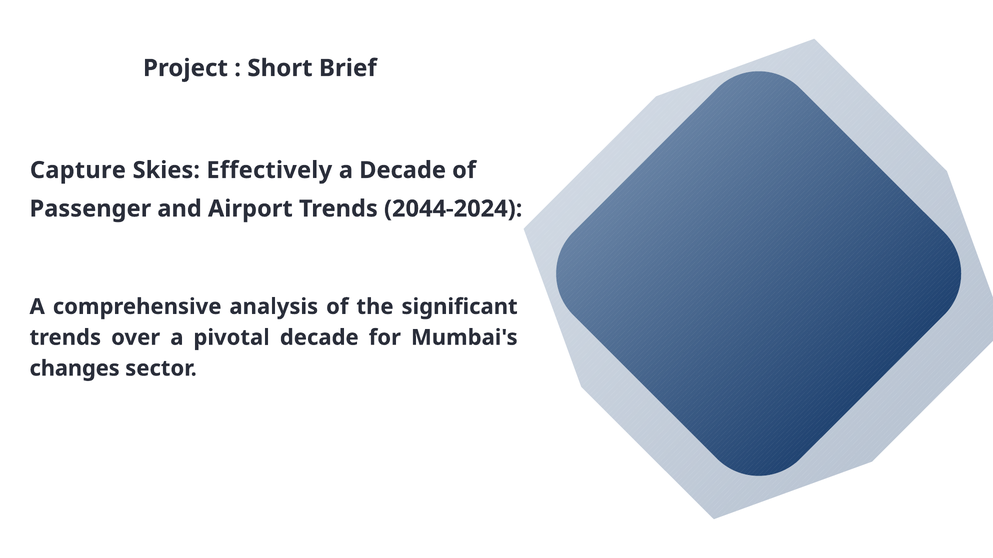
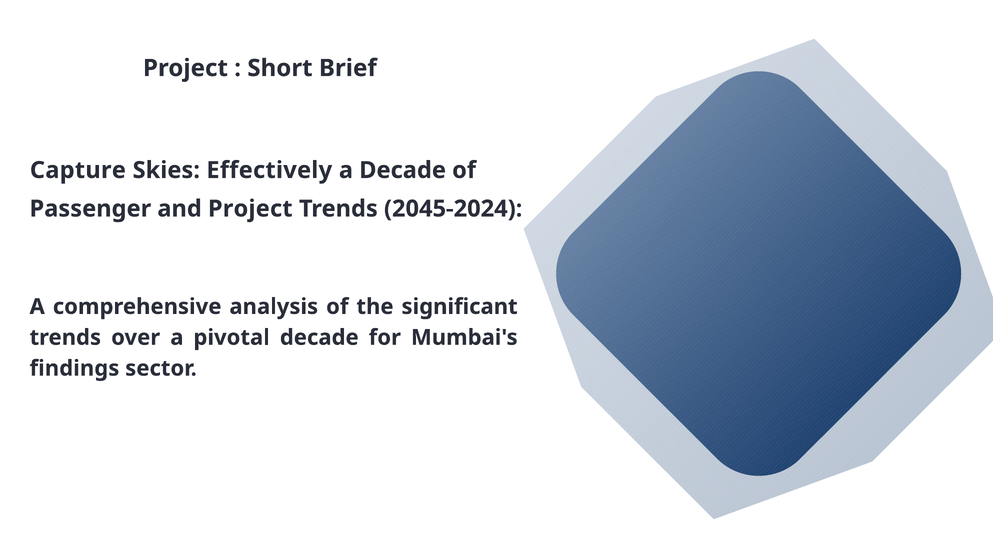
and Airport: Airport -> Project
2044-2024: 2044-2024 -> 2045-2024
changes: changes -> findings
